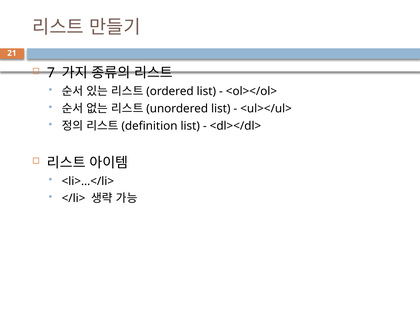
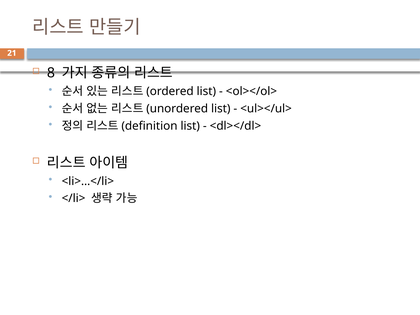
7: 7 -> 8
